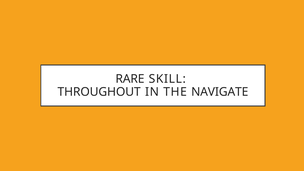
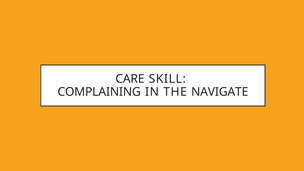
RARE: RARE -> CARE
THROUGHOUT: THROUGHOUT -> COMPLAINING
